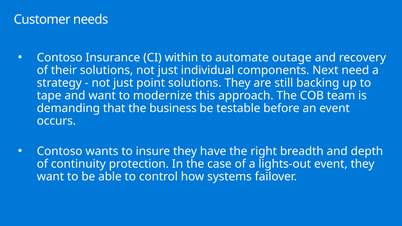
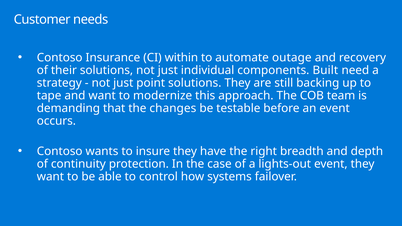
Next: Next -> Built
business: business -> changes
